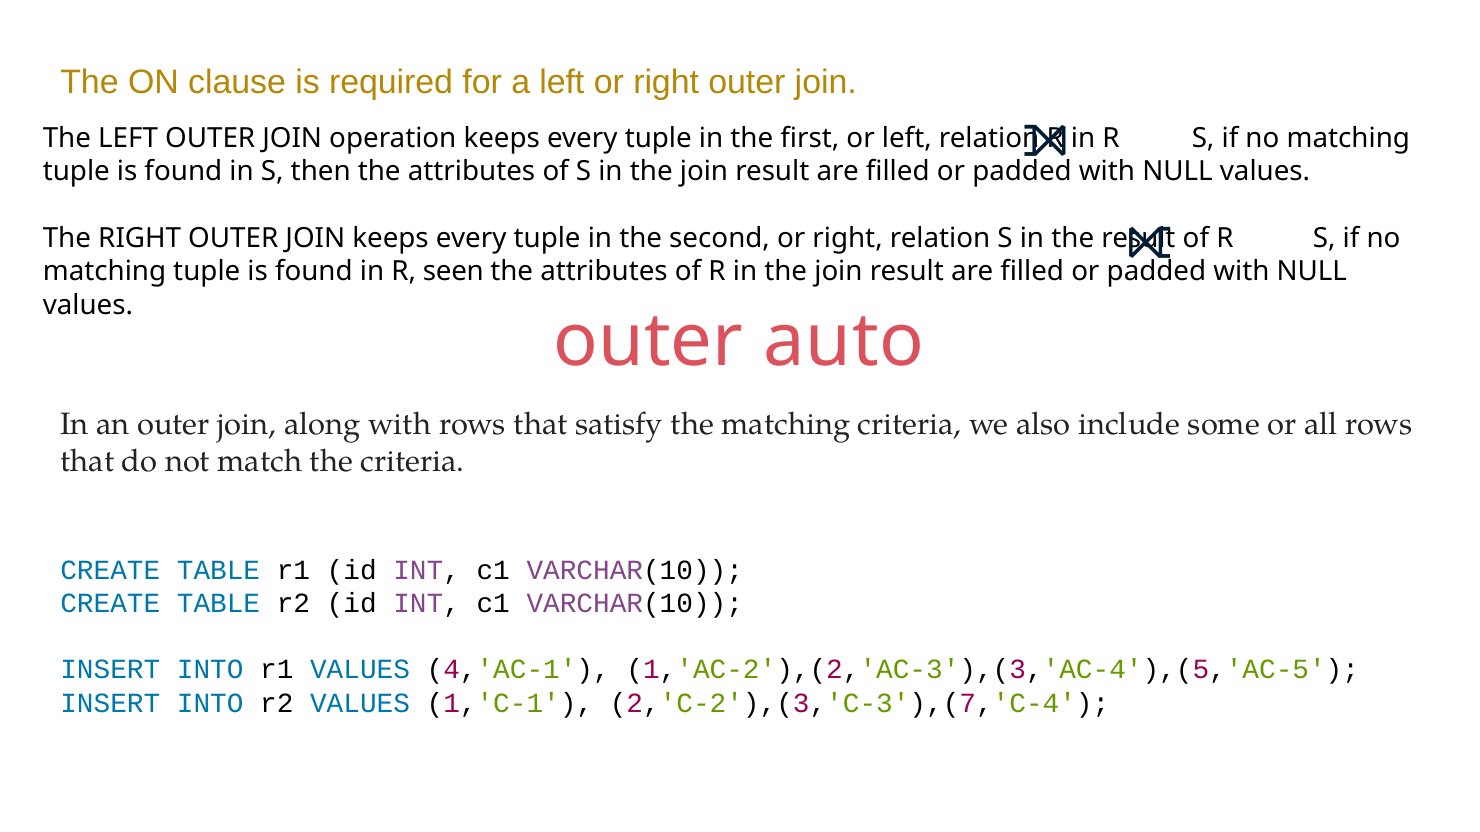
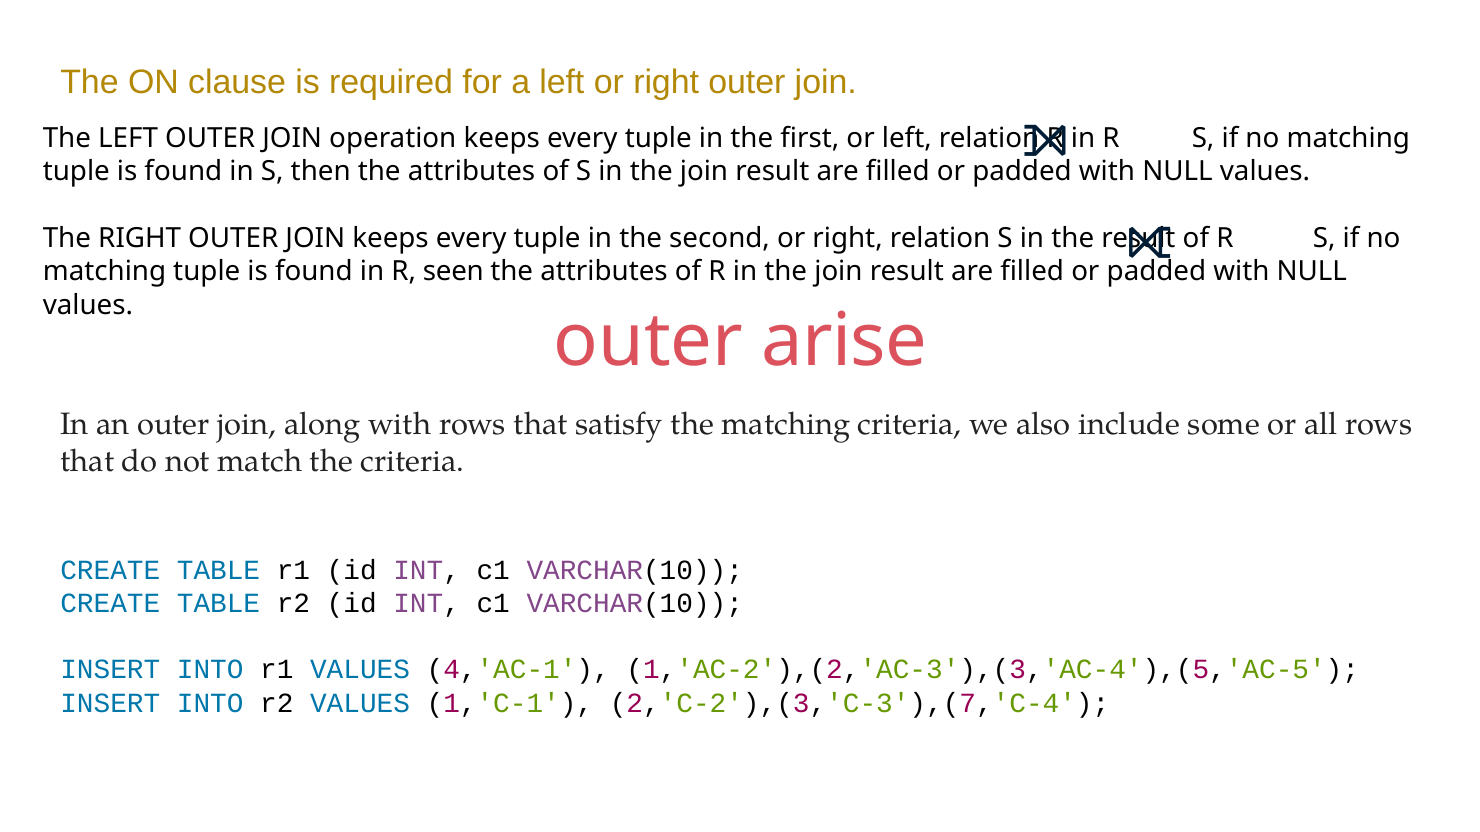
auto: auto -> arise
